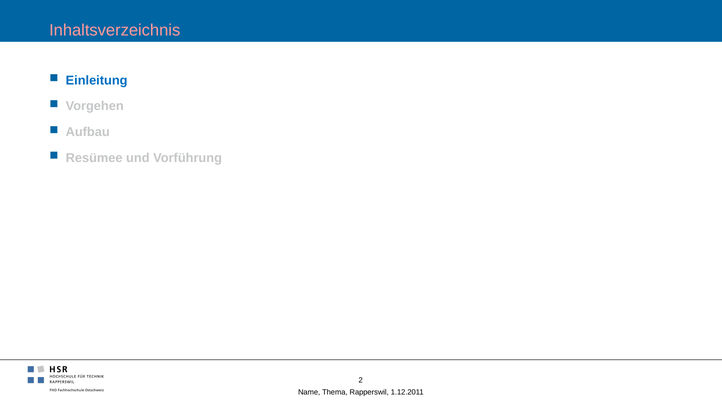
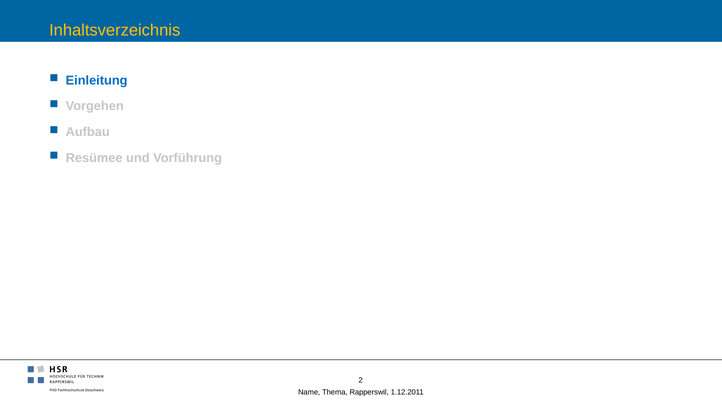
Inhaltsverzeichnis colour: pink -> yellow
